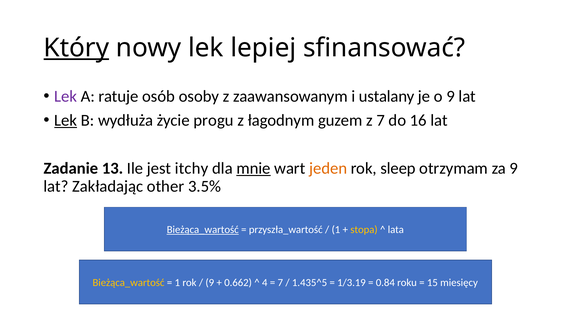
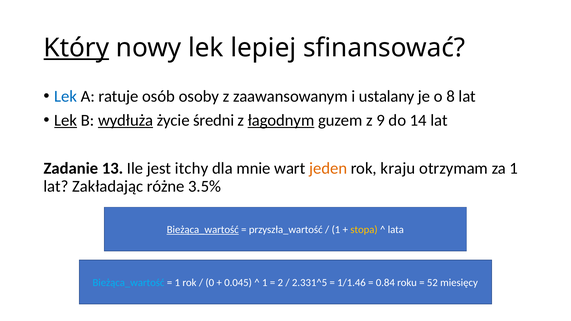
Lek at (66, 97) colour: purple -> blue
o 9: 9 -> 8
wydłuża underline: none -> present
progu: progu -> średni
łagodnym underline: none -> present
z 7: 7 -> 9
16: 16 -> 14
mnie underline: present -> none
sleep: sleep -> kraju
za 9: 9 -> 1
other: other -> różne
Bieżąca_wartość at (129, 283) colour: yellow -> light blue
9 at (210, 283): 9 -> 0
0.662: 0.662 -> 0.045
4 at (265, 283): 4 -> 1
7 at (280, 283): 7 -> 2
1.435^5: 1.435^5 -> 2.331^5
1/3.19: 1/3.19 -> 1/1.46
15: 15 -> 52
